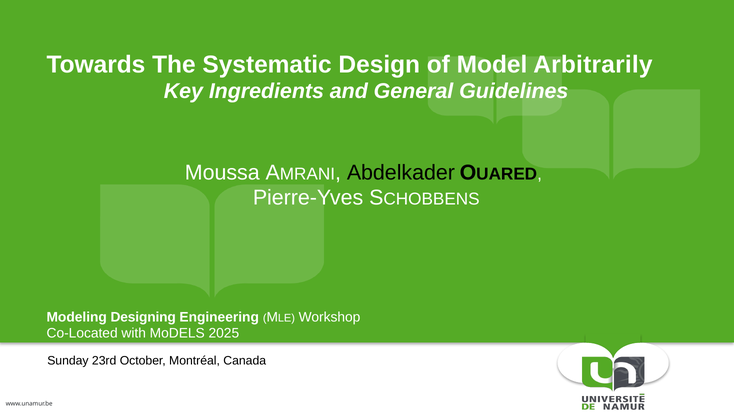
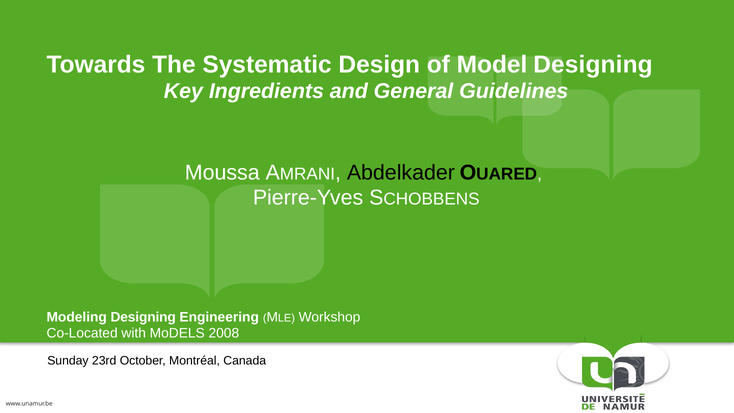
Model Arbitrarily: Arbitrarily -> Designing
2025: 2025 -> 2008
